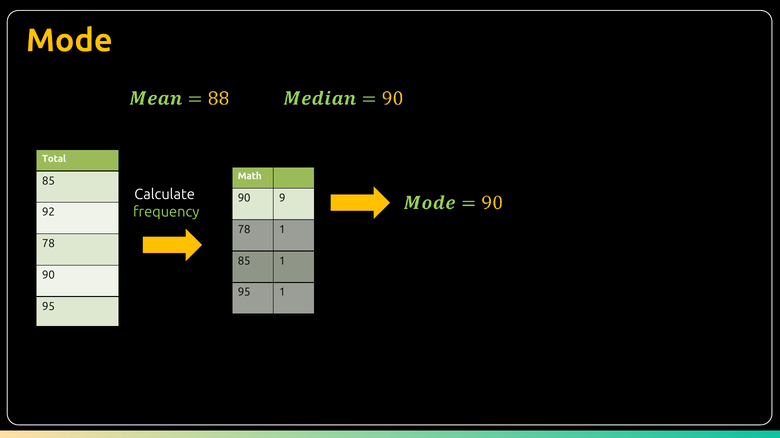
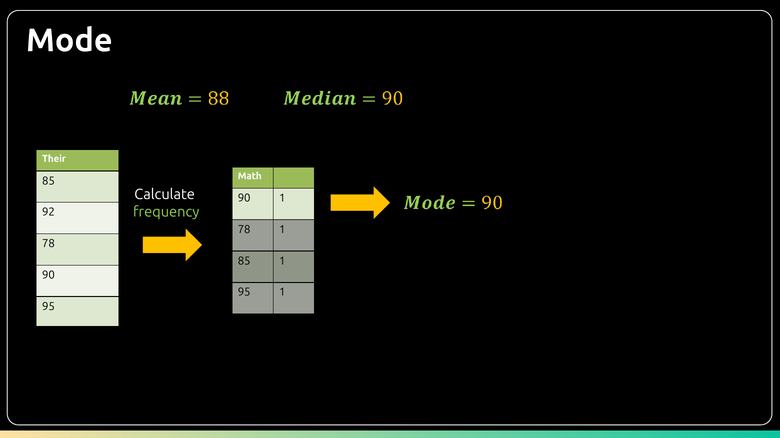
Mode colour: yellow -> white
Total: Total -> Their
90 9: 9 -> 1
